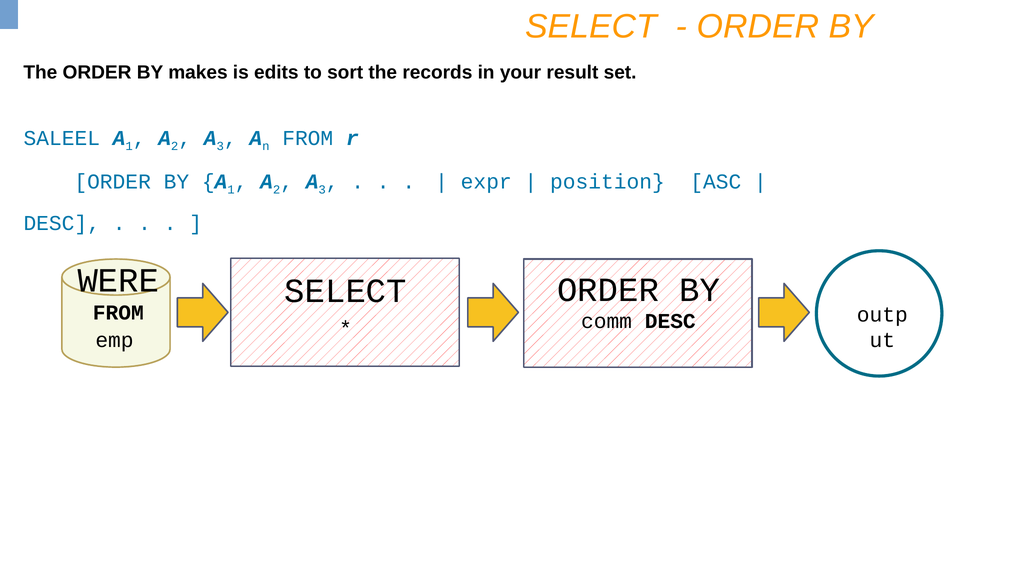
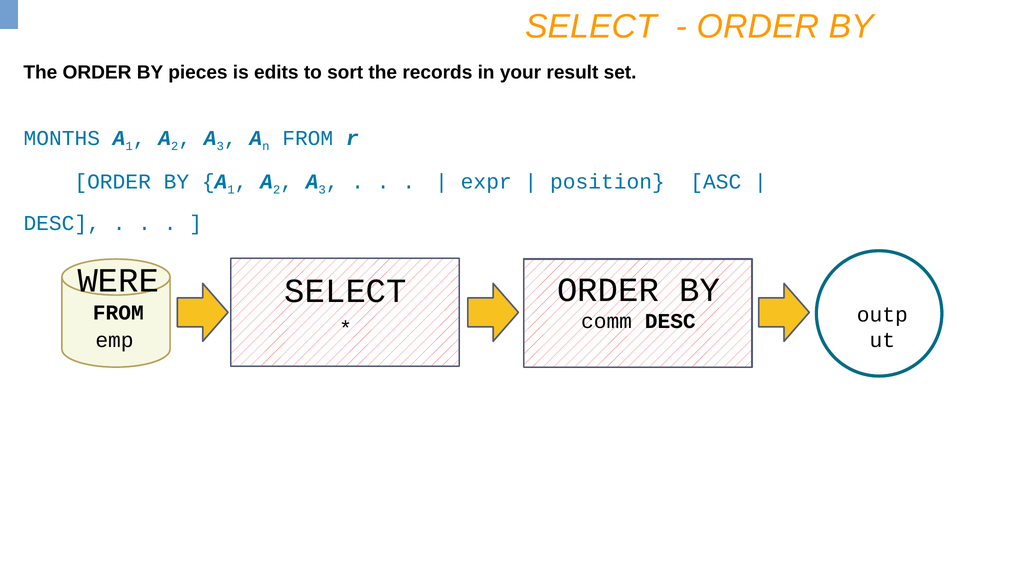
makes: makes -> pieces
SALEEL: SALEEL -> MONTHS
